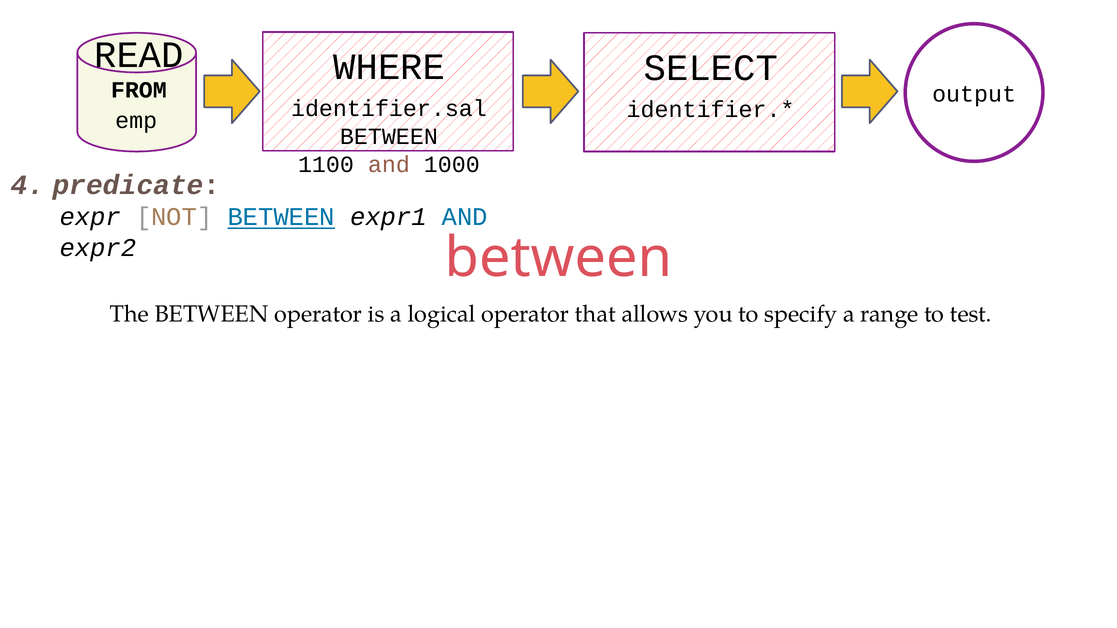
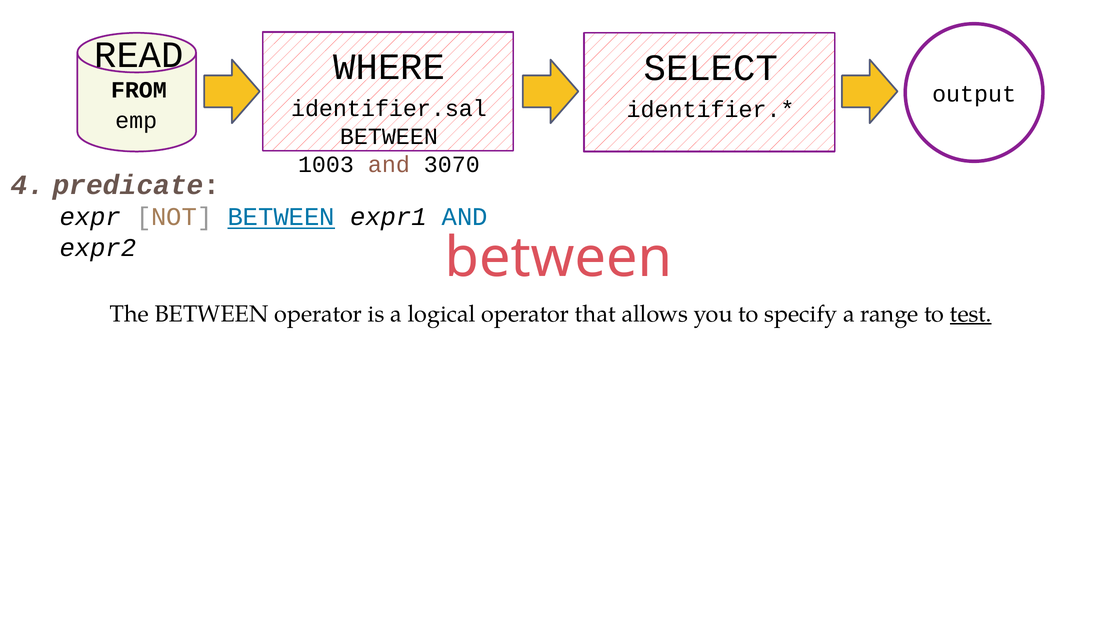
1100: 1100 -> 1003
1000: 1000 -> 3070
test underline: none -> present
